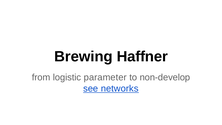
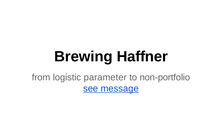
non-develop: non-develop -> non-portfolio
networks: networks -> message
